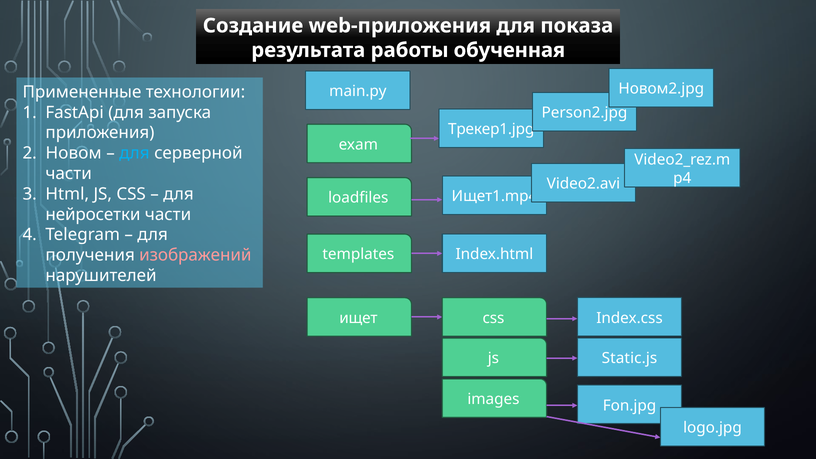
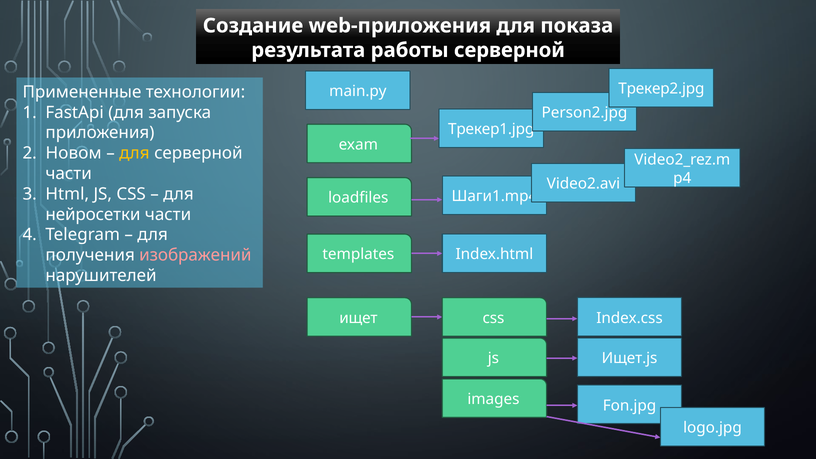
работы обученная: обученная -> серверной
Новом2.jpg: Новом2.jpg -> Трекер2.jpg
для at (134, 153) colour: light blue -> yellow
Ищет1.mp4: Ищет1.mp4 -> Шаги1.mp4
Static.js: Static.js -> Ищет.js
